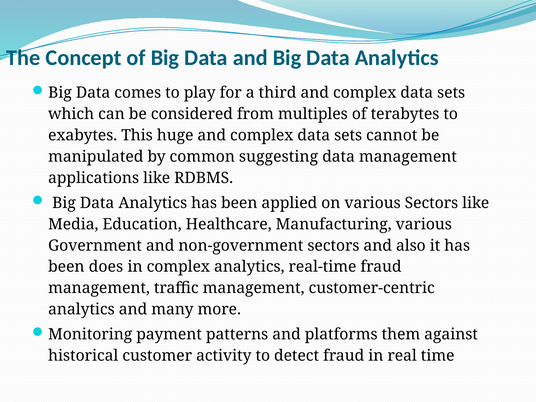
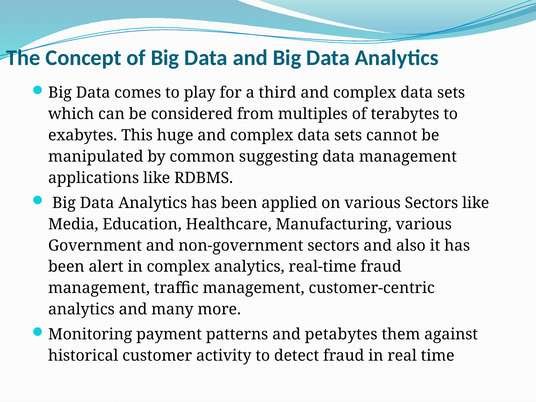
does: does -> alert
platforms: platforms -> petabytes
